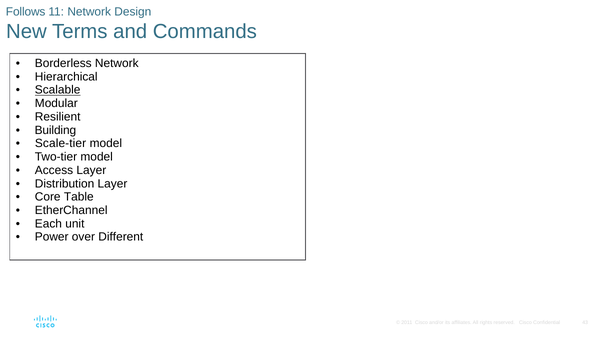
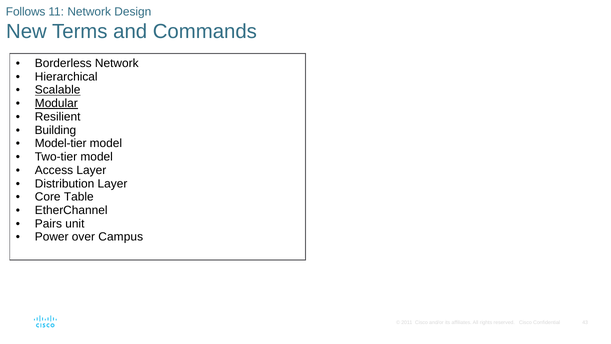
Modular underline: none -> present
Scale-tier: Scale-tier -> Model-tier
Each: Each -> Pairs
Different: Different -> Campus
